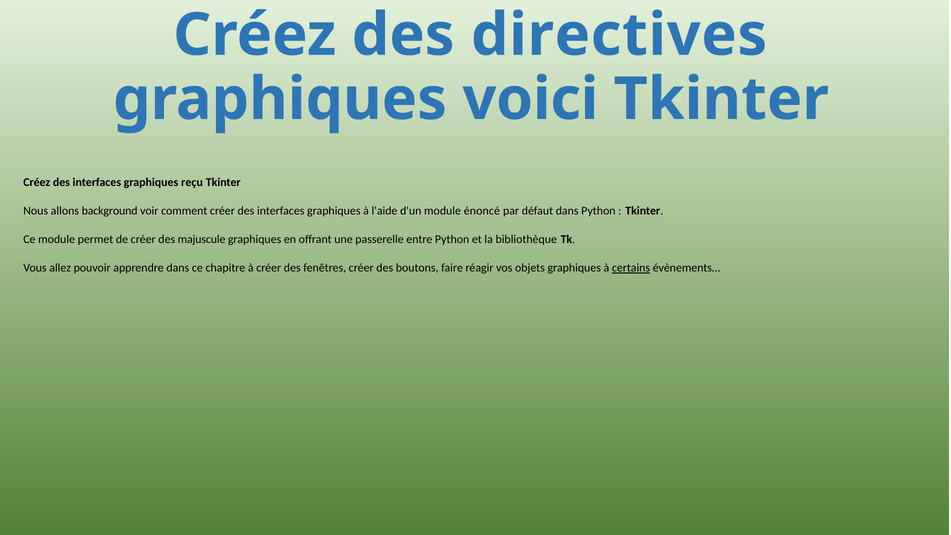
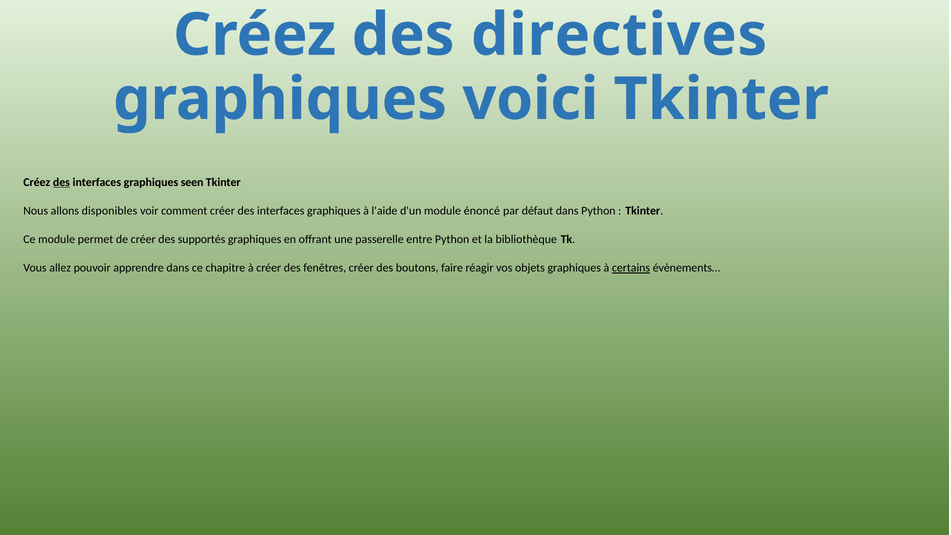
des at (61, 182) underline: none -> present
reçu: reçu -> seen
background: background -> disponibles
majuscule: majuscule -> supportés
